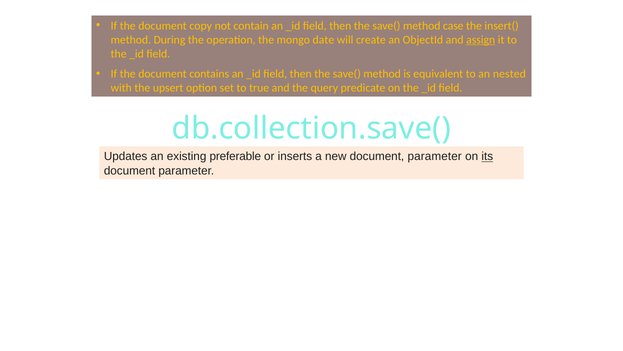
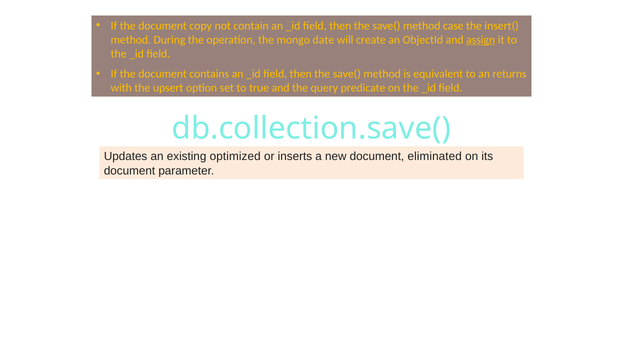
nested: nested -> returns
preferable: preferable -> optimized
new document parameter: parameter -> eliminated
its underline: present -> none
